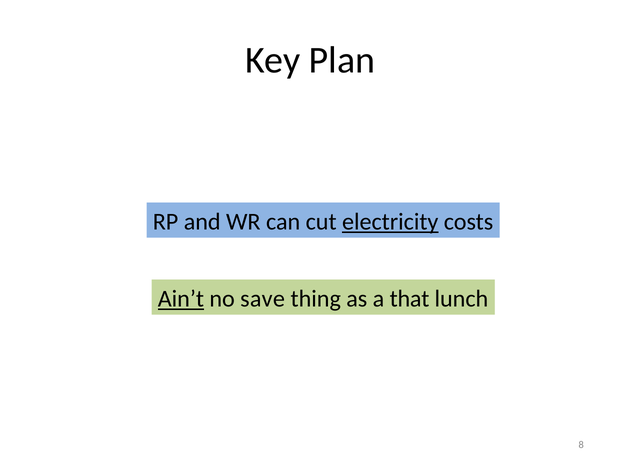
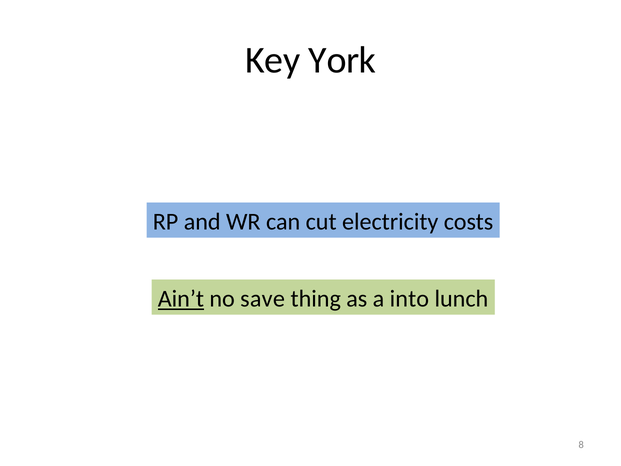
Plan: Plan -> York
electricity underline: present -> none
that: that -> into
